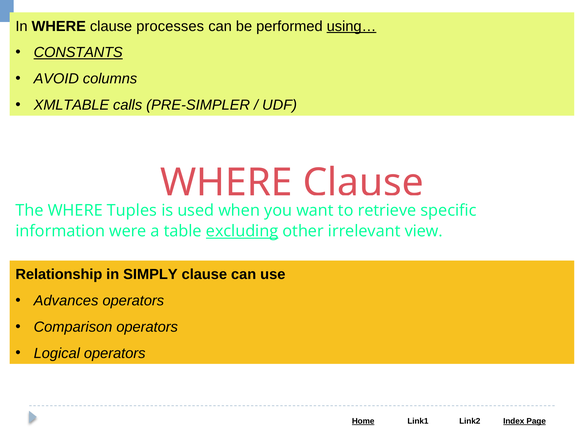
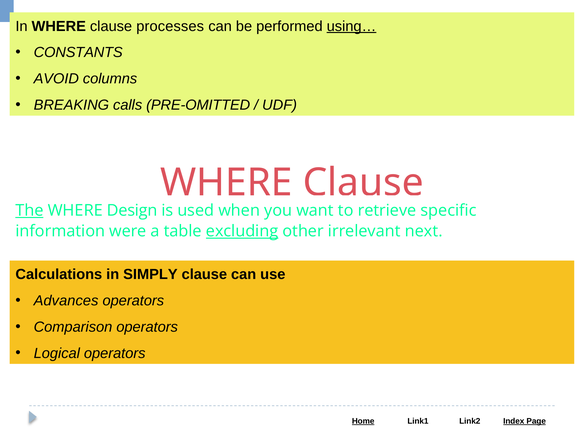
CONSTANTS underline: present -> none
XMLTABLE: XMLTABLE -> BREAKING
PRE-SIMPLER: PRE-SIMPLER -> PRE-OMITTED
The underline: none -> present
Tuples: Tuples -> Design
view: view -> next
Relationship: Relationship -> Calculations
